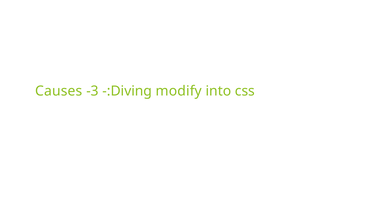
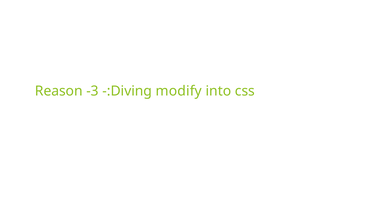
Causes: Causes -> Reason
